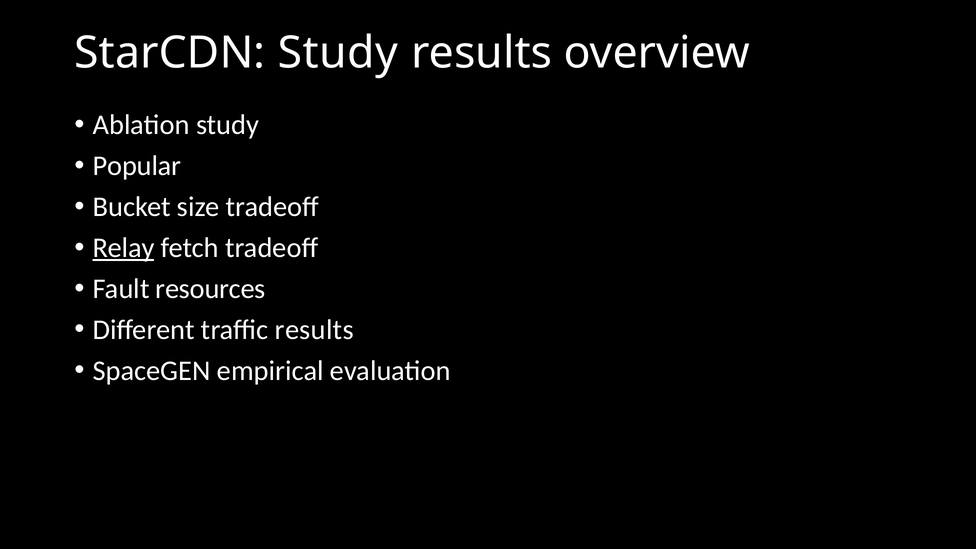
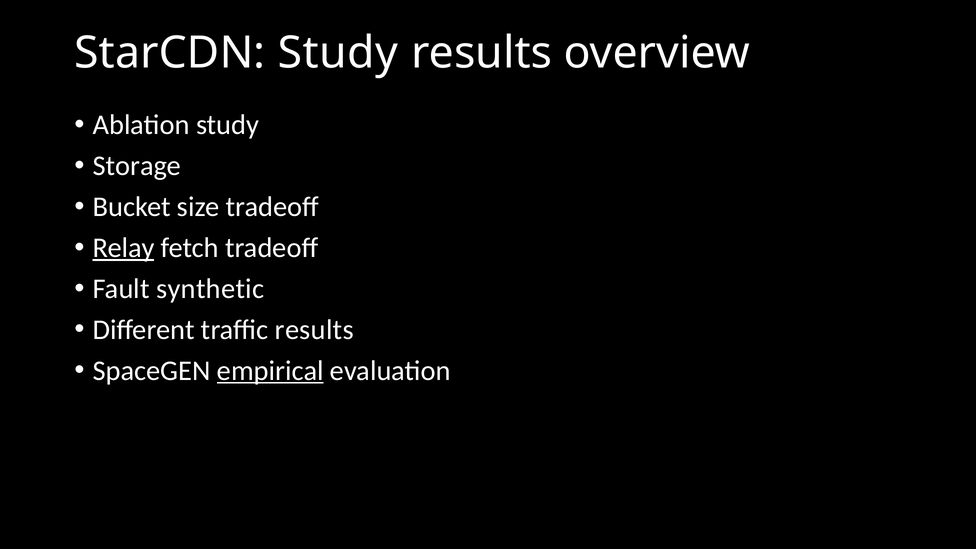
Popular: Popular -> Storage
resources: resources -> synthetic
empirical underline: none -> present
